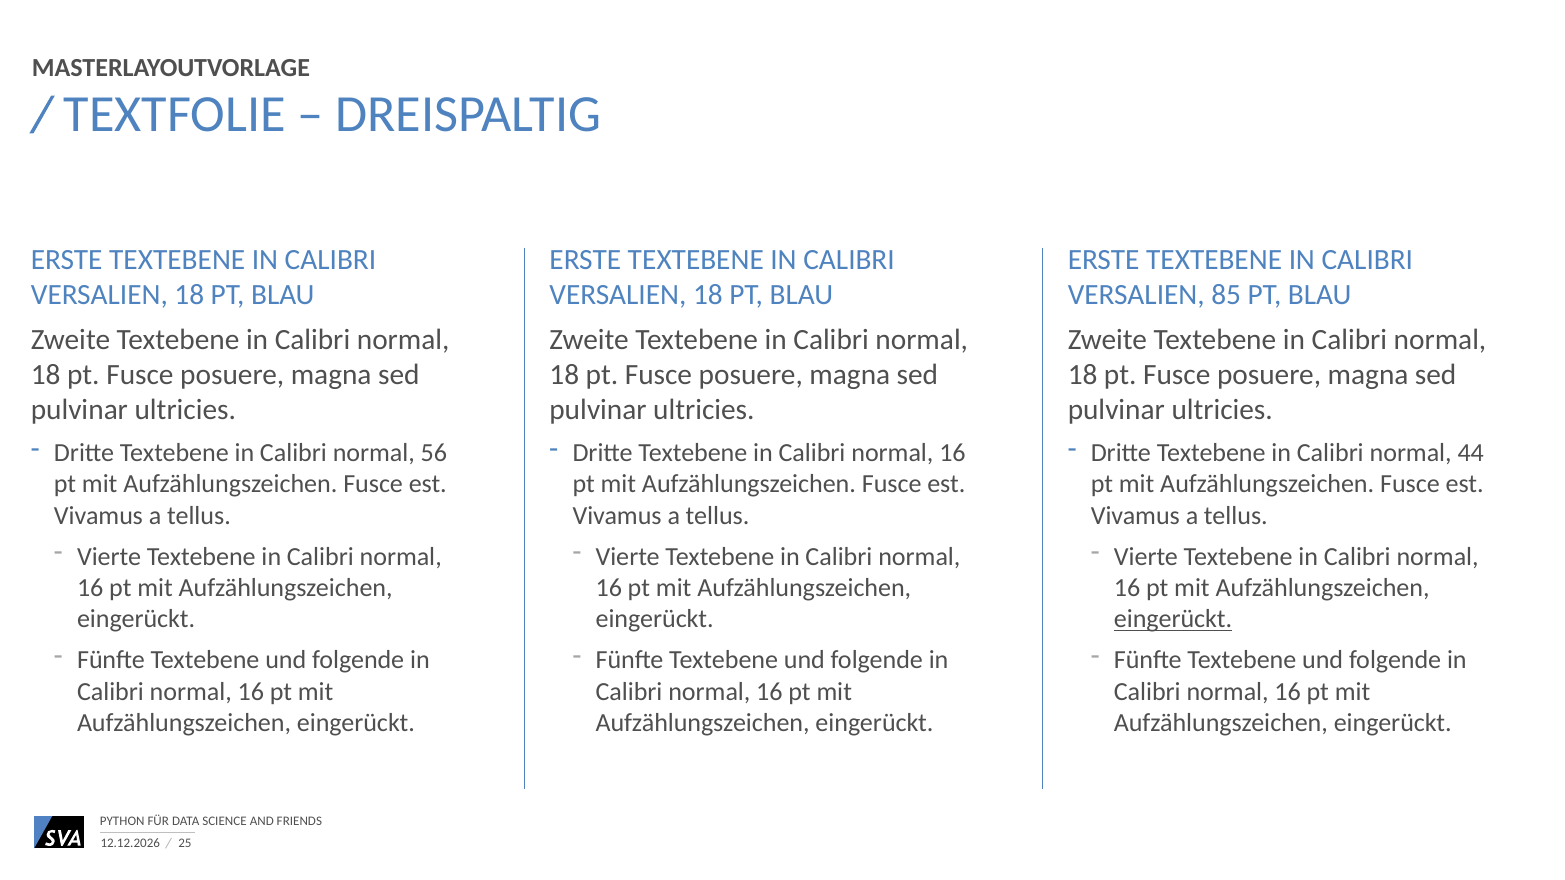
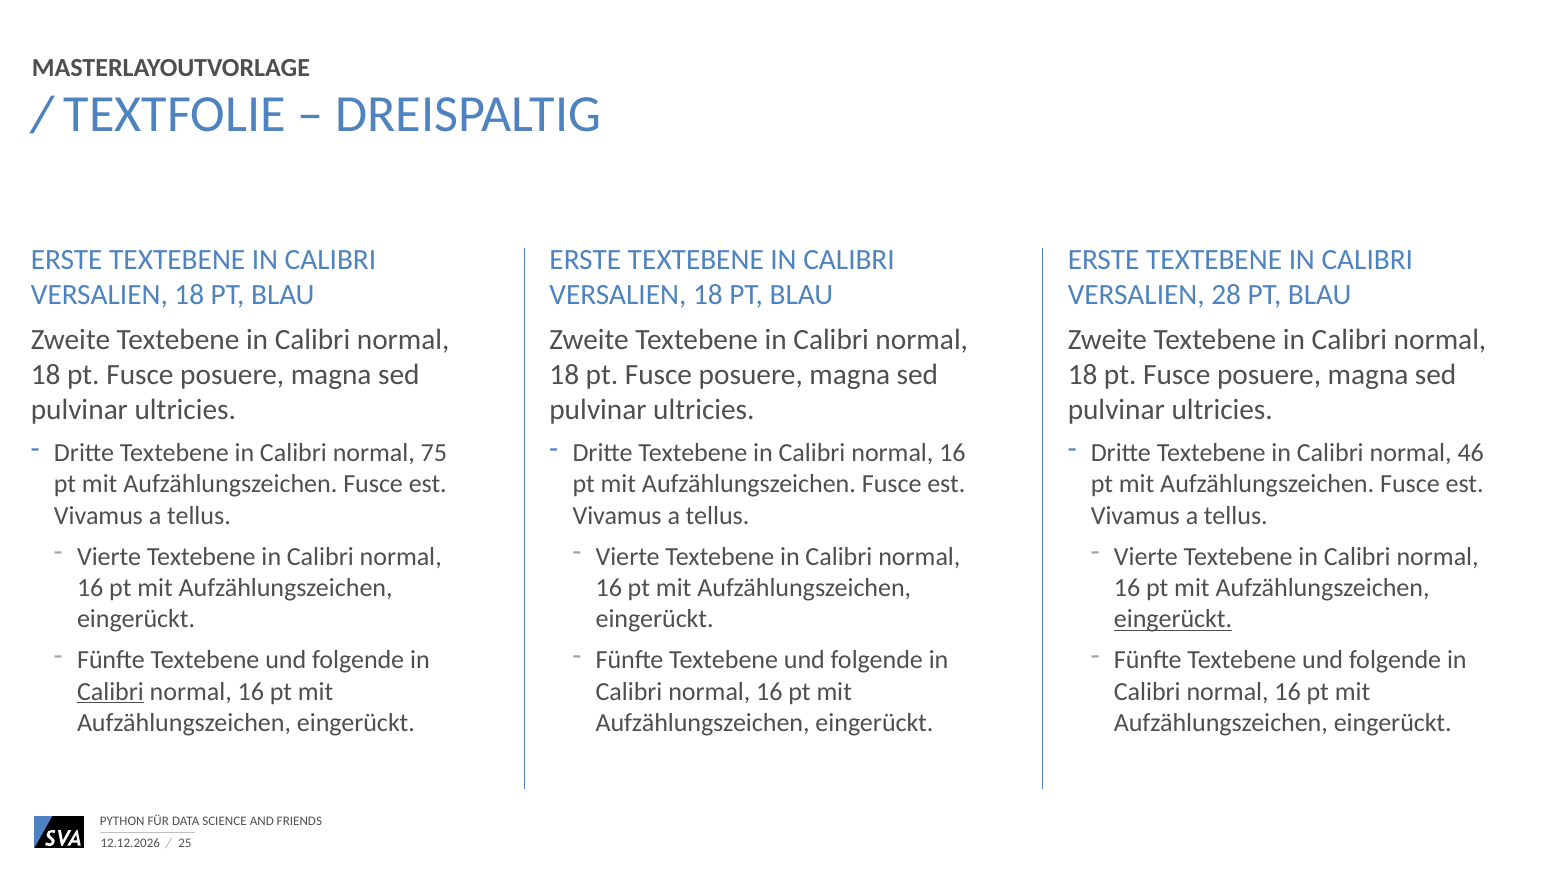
85: 85 -> 28
56: 56 -> 75
44: 44 -> 46
Calibri at (110, 692) underline: none -> present
